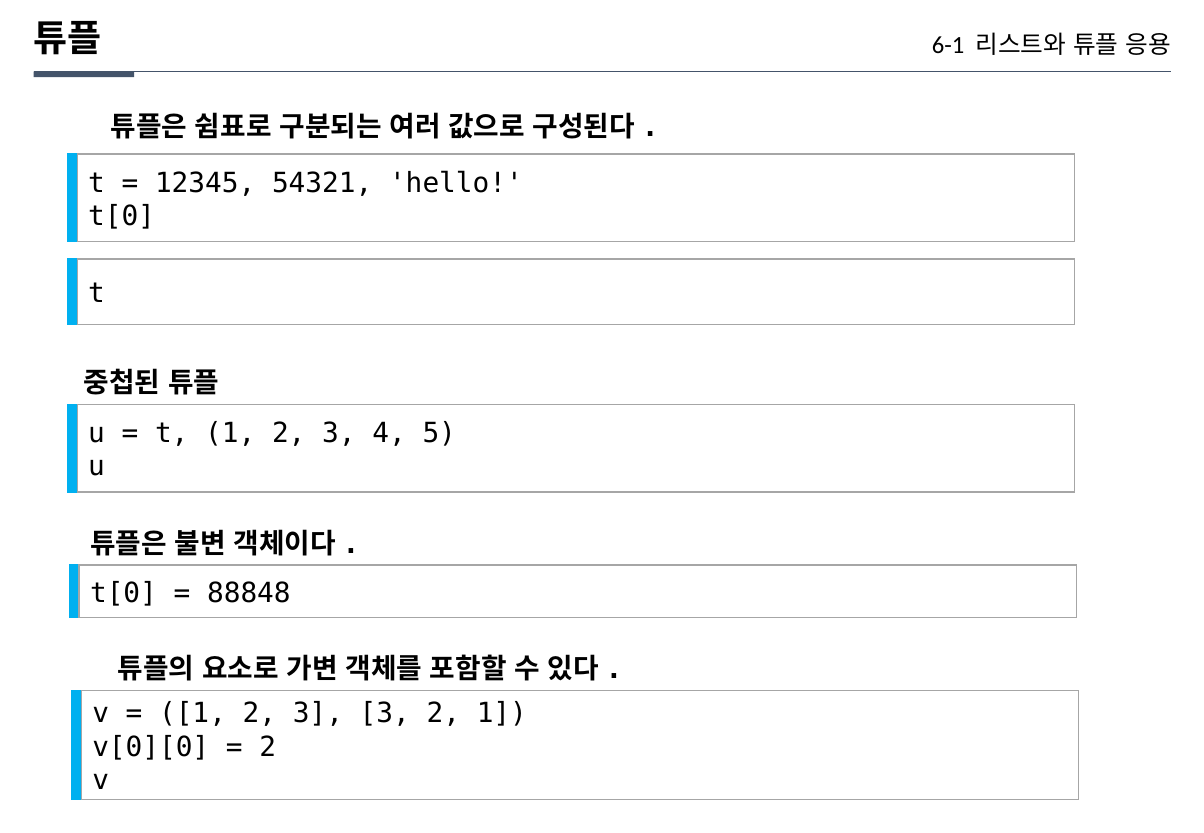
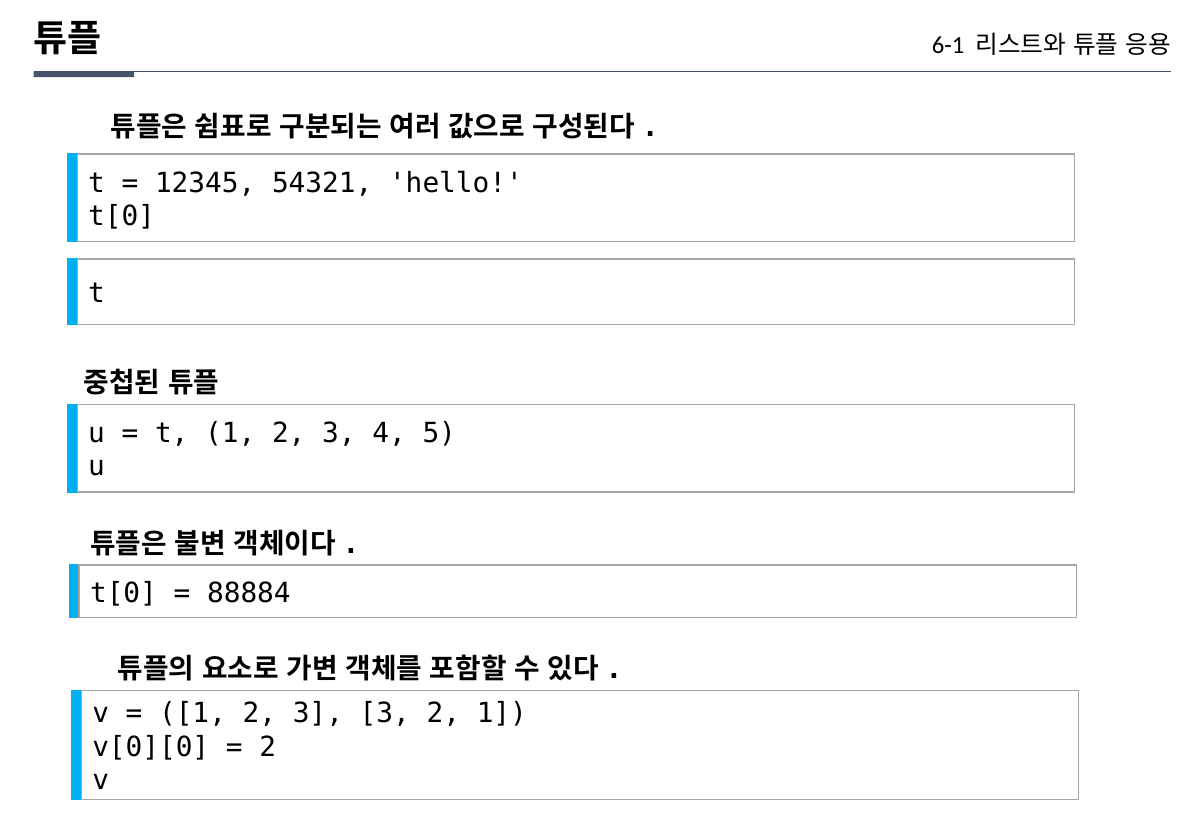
88848: 88848 -> 88884
